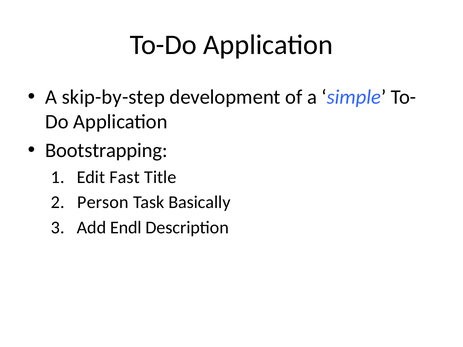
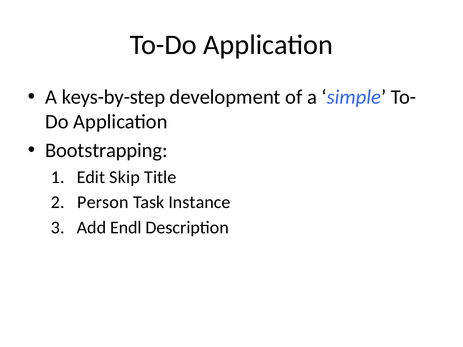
skip-by-step: skip-by-step -> keys-by-step
Fast: Fast -> Skip
Basically: Basically -> Instance
